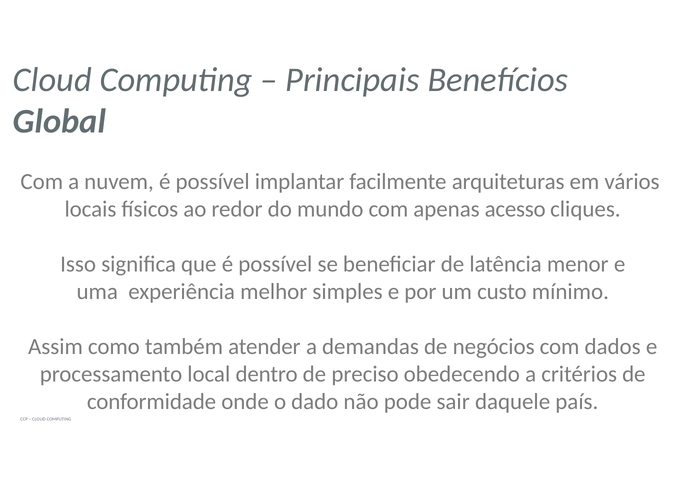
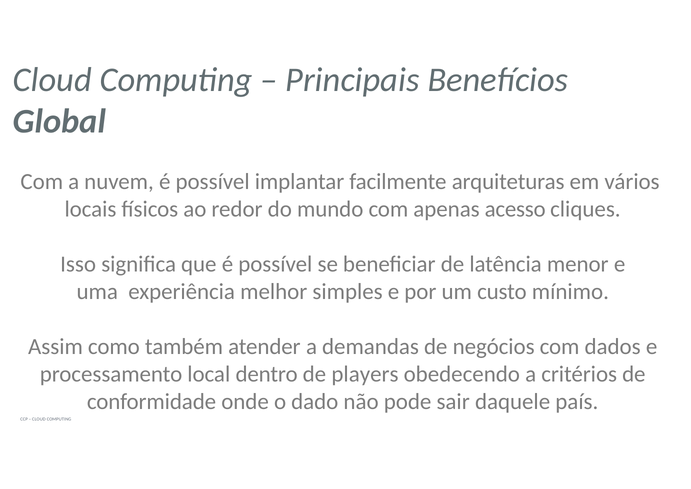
preciso: preciso -> players
